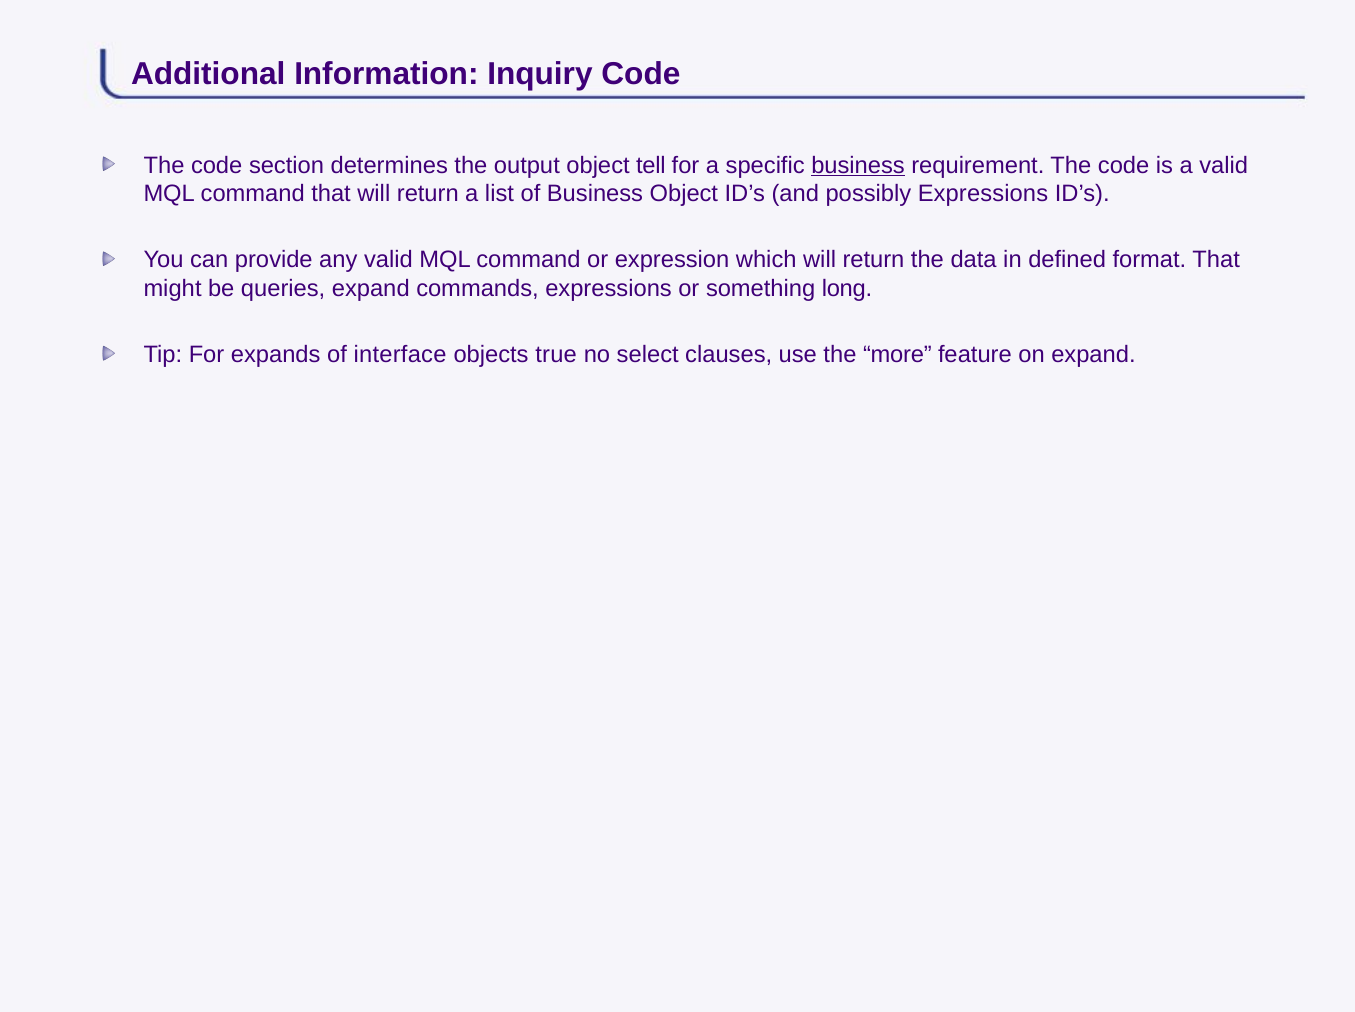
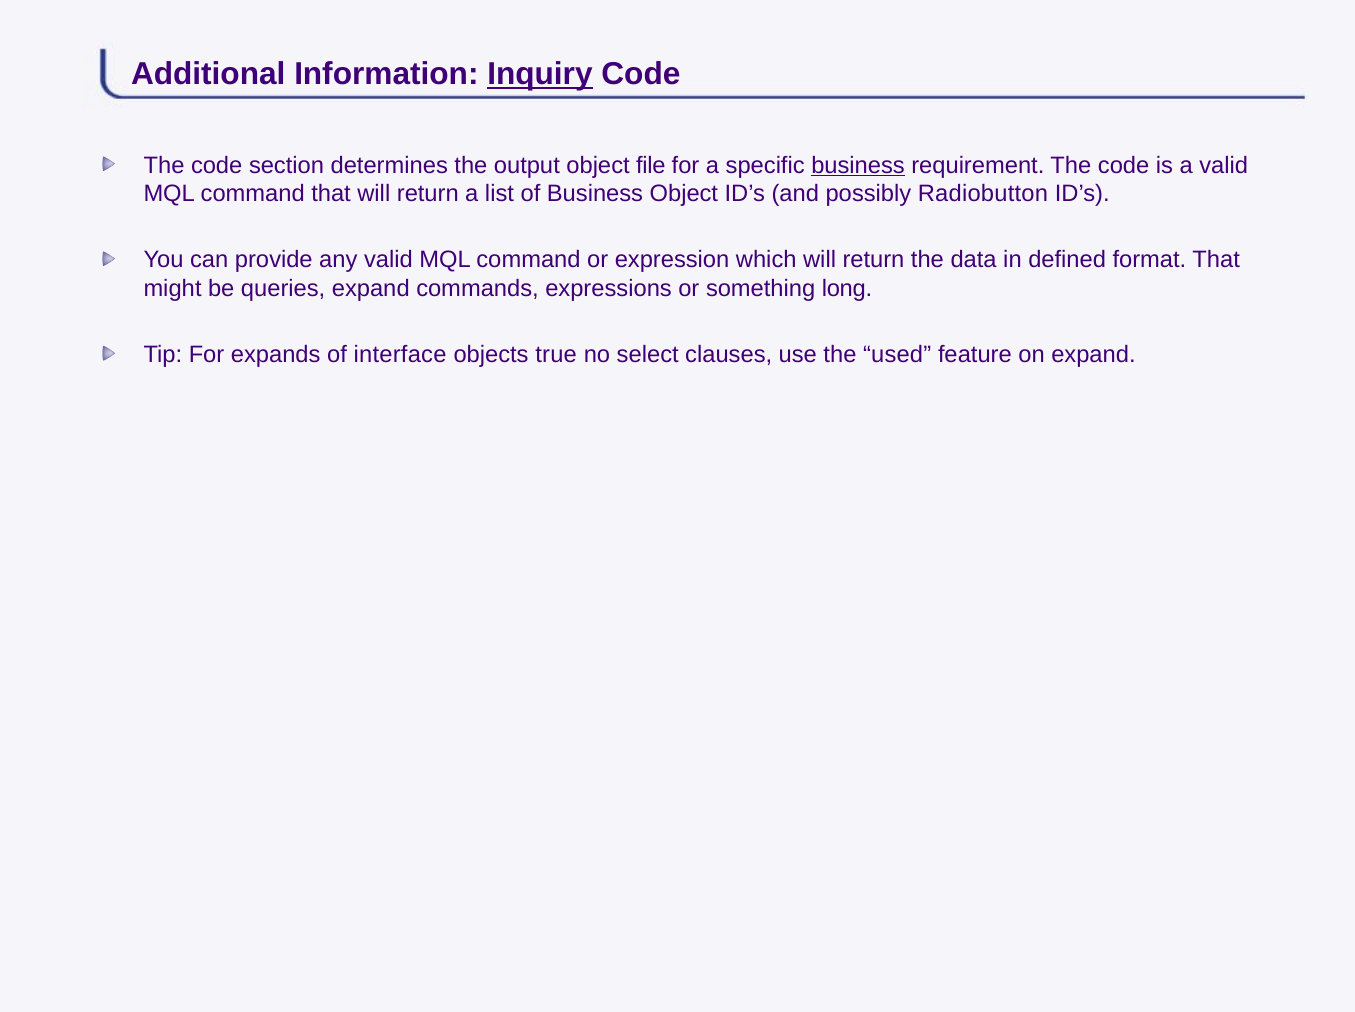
Inquiry underline: none -> present
tell: tell -> file
possibly Expressions: Expressions -> Radiobutton
more: more -> used
